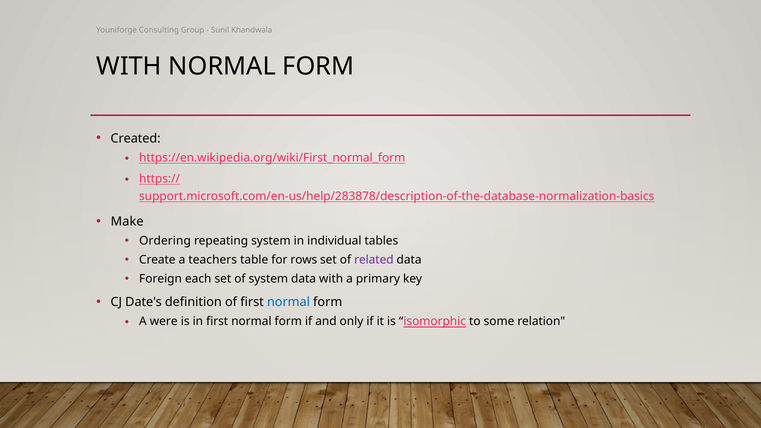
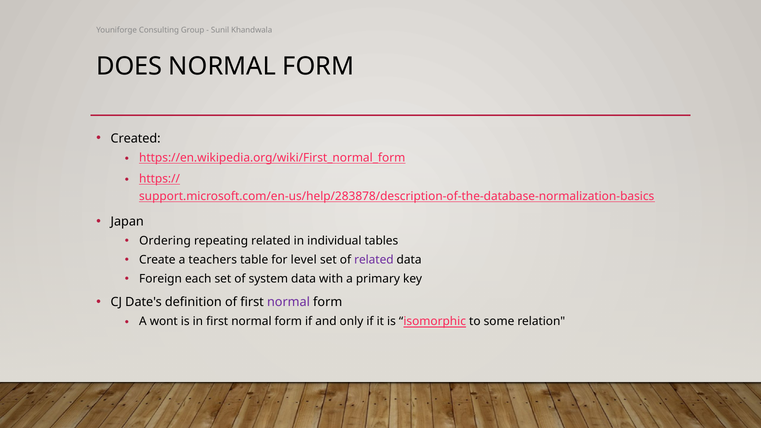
WITH at (129, 67): WITH -> DOES
Make: Make -> Japan
repeating system: system -> related
rows: rows -> level
normal at (288, 302) colour: blue -> purple
were: were -> wont
